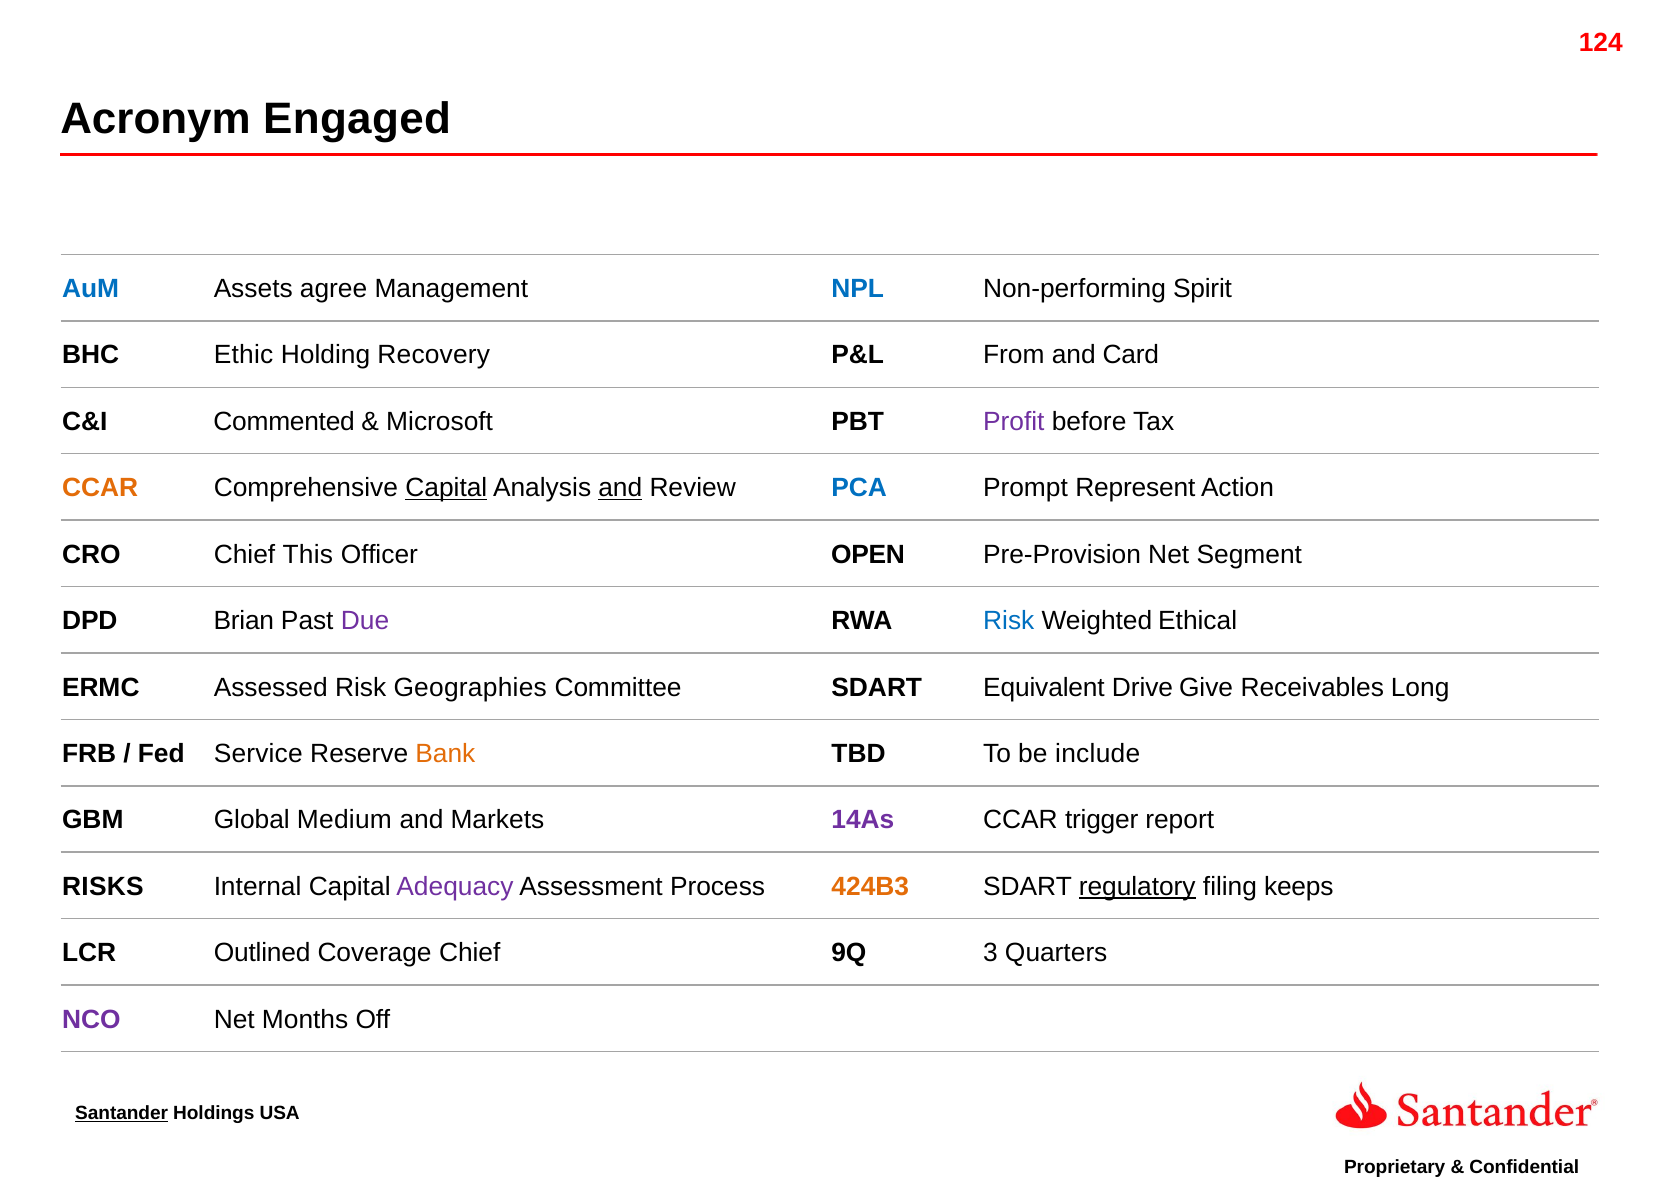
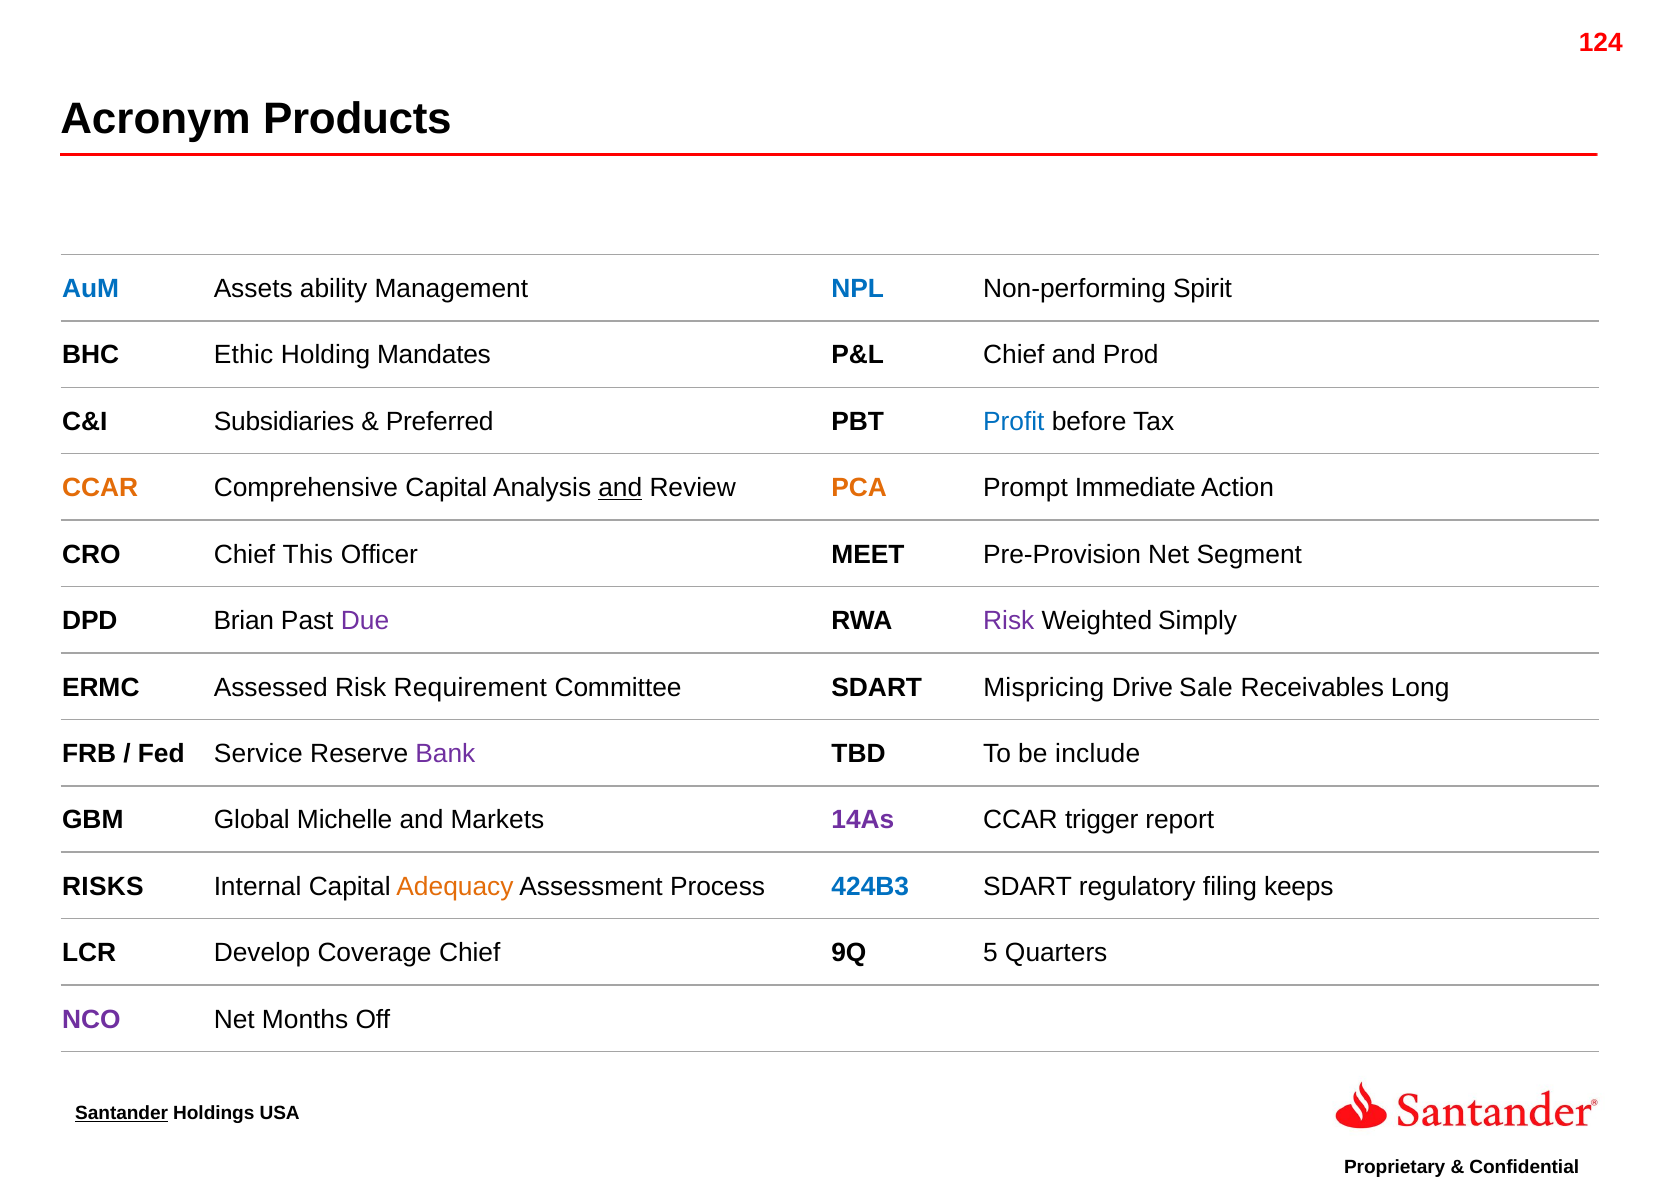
Engaged: Engaged -> Products
agree: agree -> ability
Recovery: Recovery -> Mandates
P&L From: From -> Chief
Card: Card -> Prod
Commented: Commented -> Subsidiaries
Microsoft: Microsoft -> Preferred
Profit colour: purple -> blue
Capital at (446, 488) underline: present -> none
PCA colour: blue -> orange
Represent: Represent -> Immediate
OPEN: OPEN -> MEET
Risk at (1009, 621) colour: blue -> purple
Ethical: Ethical -> Simply
Geographies: Geographies -> Requirement
Equivalent: Equivalent -> Mispricing
Give: Give -> Sale
Bank colour: orange -> purple
Medium: Medium -> Michelle
Adequacy colour: purple -> orange
424B3 colour: orange -> blue
regulatory underline: present -> none
Outlined: Outlined -> Develop
3: 3 -> 5
